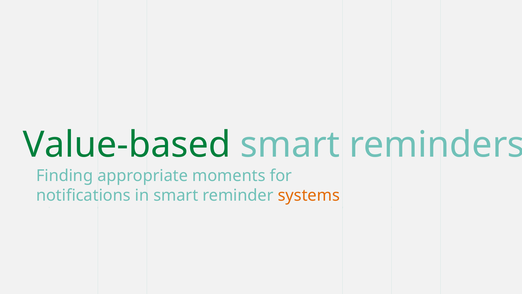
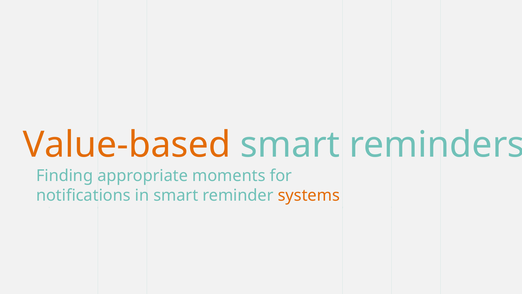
Value-based colour: green -> orange
